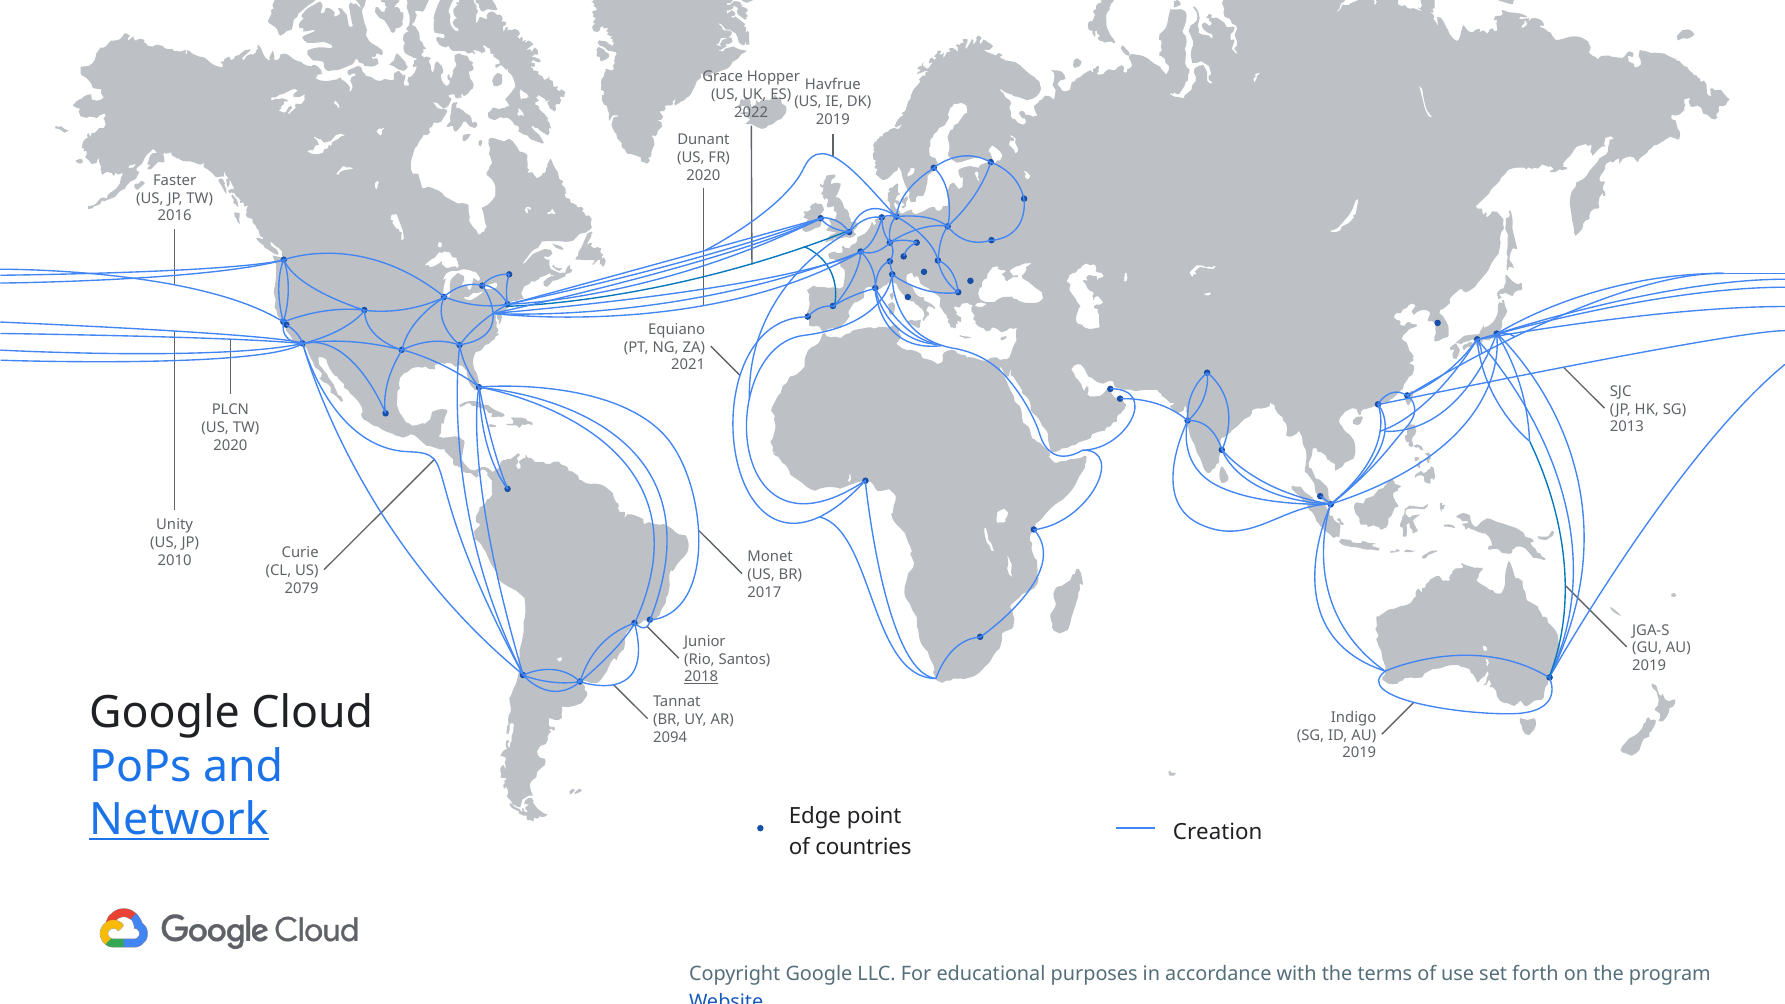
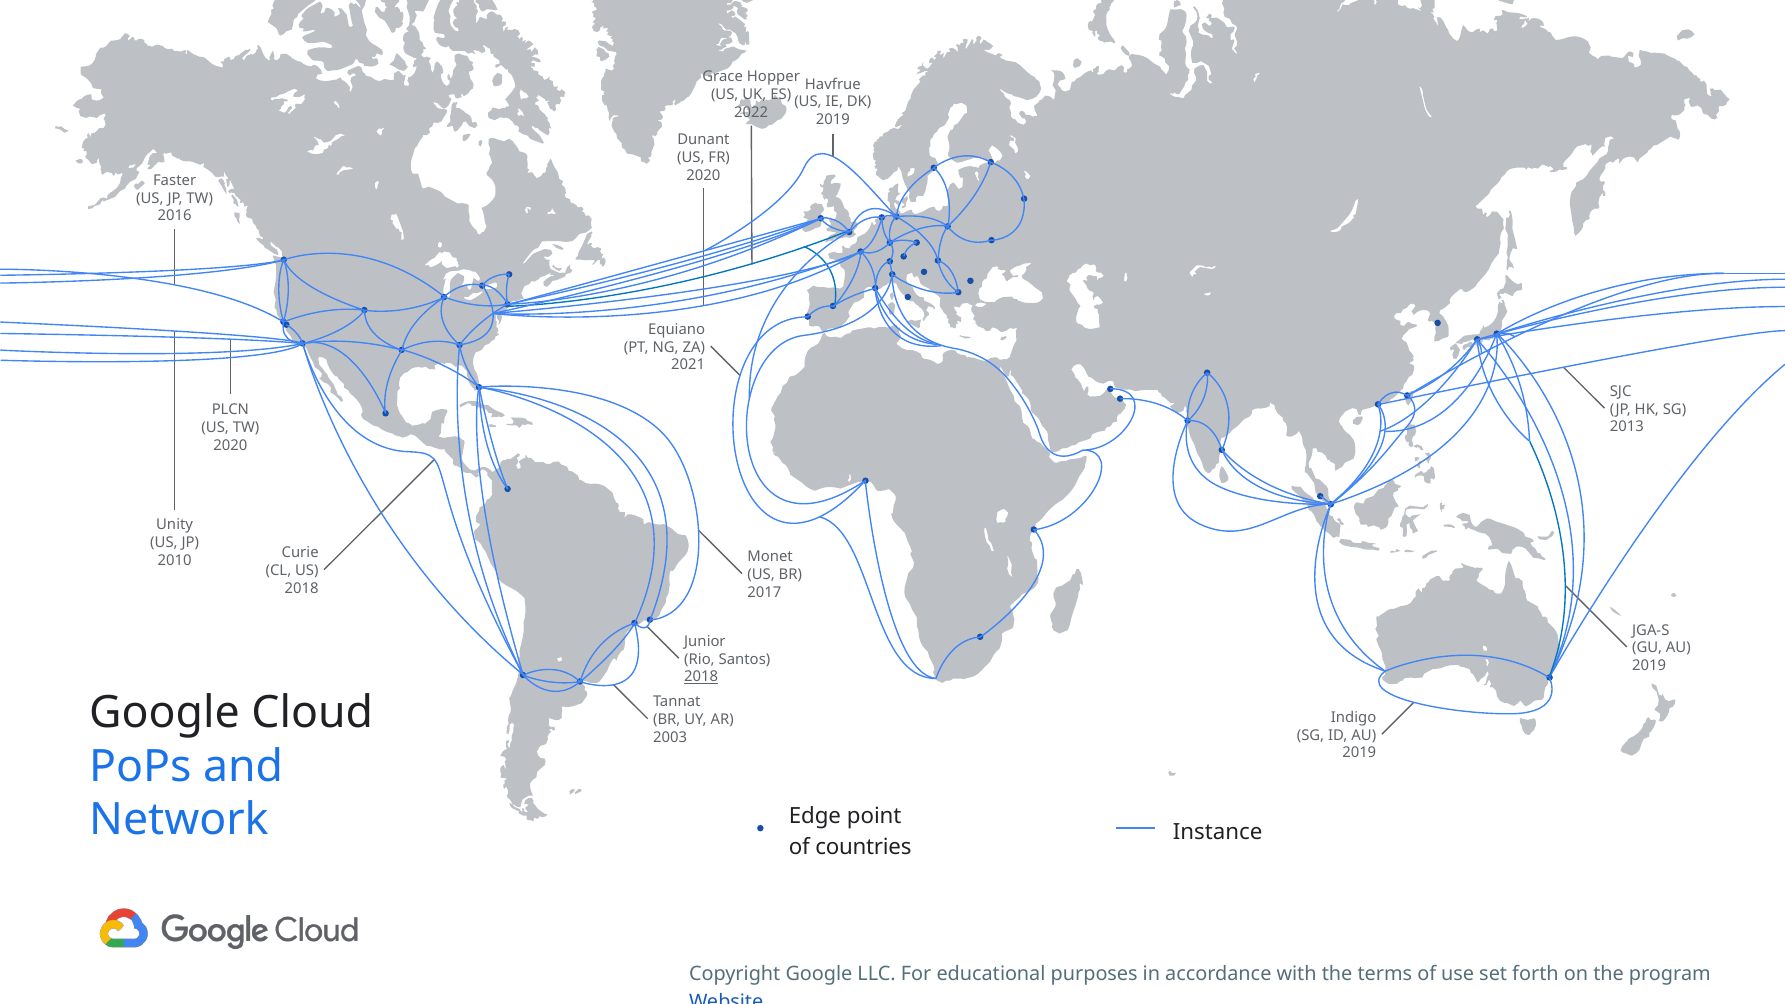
2079 at (302, 589): 2079 -> 2018
2094: 2094 -> 2003
Network underline: present -> none
Creation: Creation -> Instance
